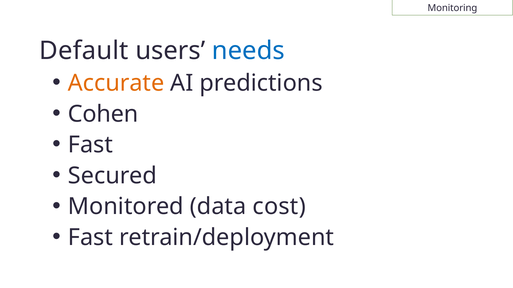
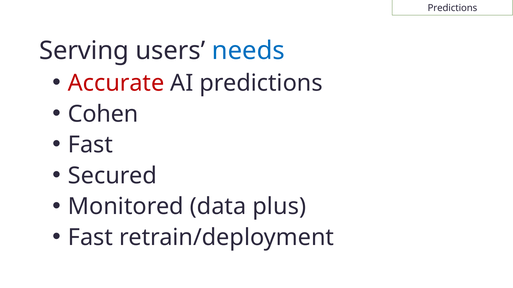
Monitoring at (452, 8): Monitoring -> Predictions
Default: Default -> Serving
Accurate colour: orange -> red
cost: cost -> plus
